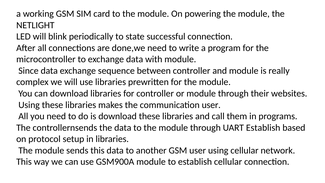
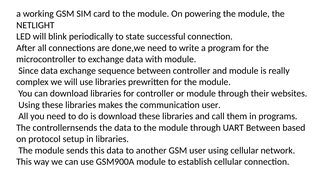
UART Establish: Establish -> Between
